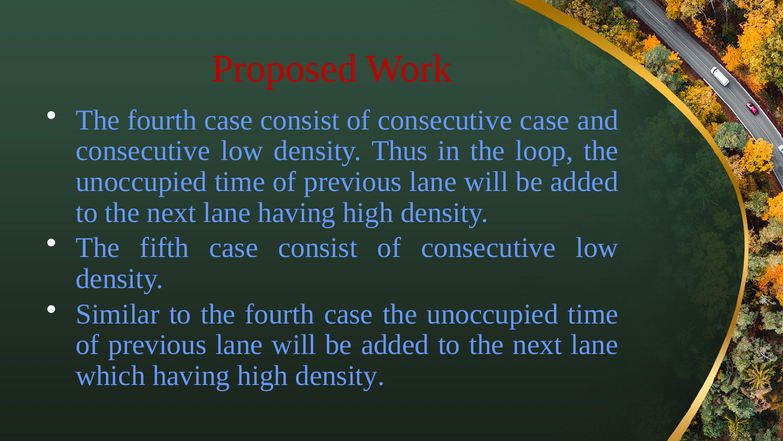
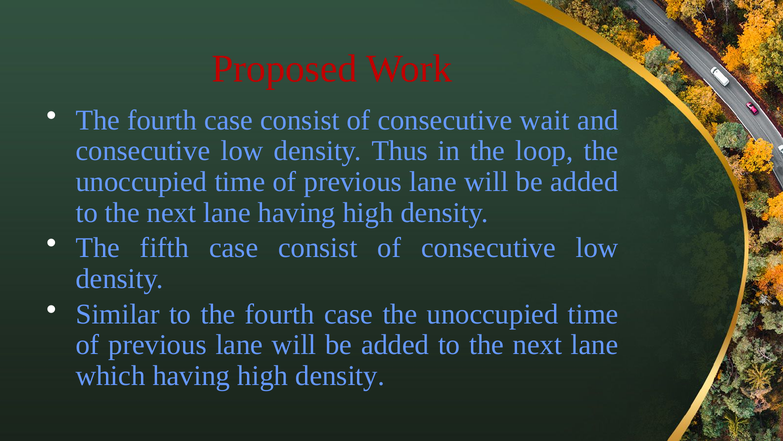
consecutive case: case -> wait
